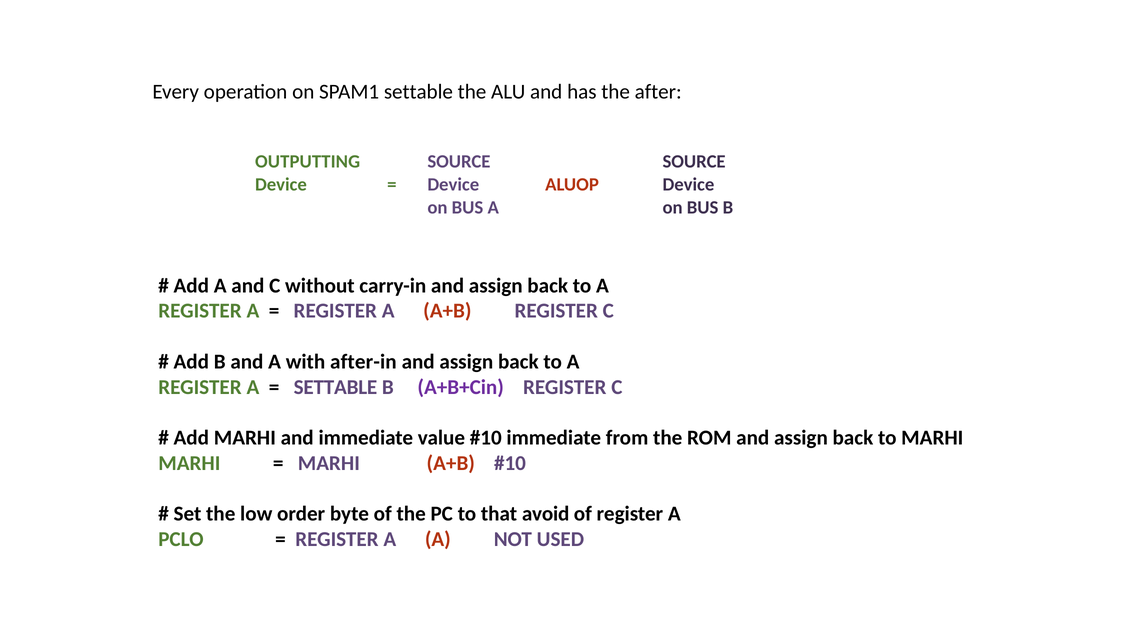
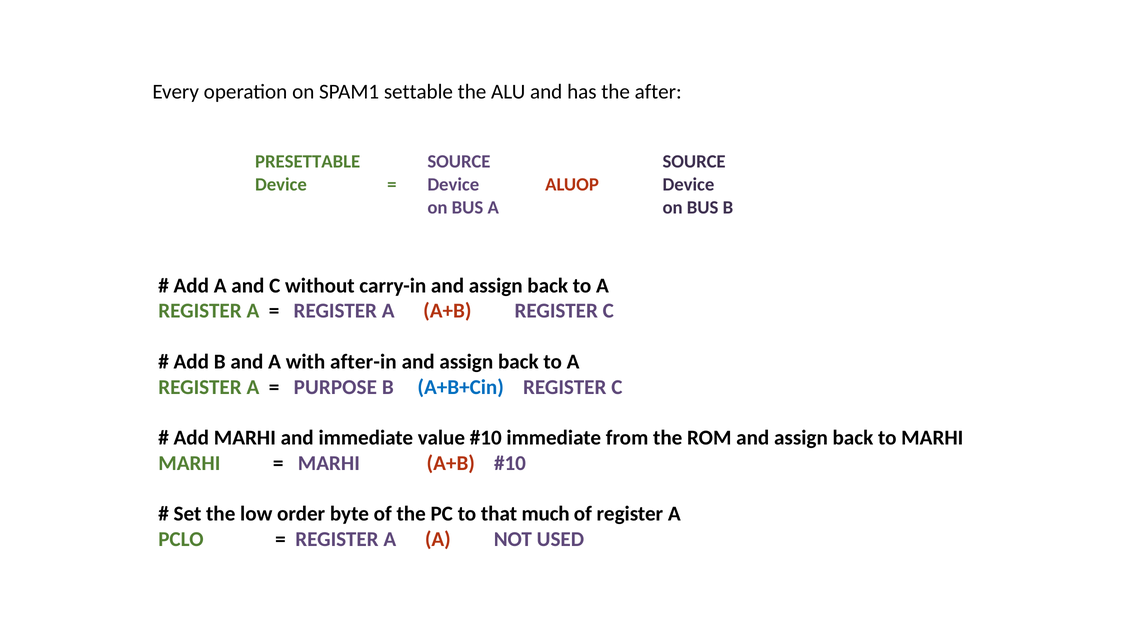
OUTPUTTING: OUTPUTTING -> PRESETTABLE
SETTABLE at (335, 387): SETTABLE -> PURPOSE
A+B+Cin colour: purple -> blue
avoid: avoid -> much
